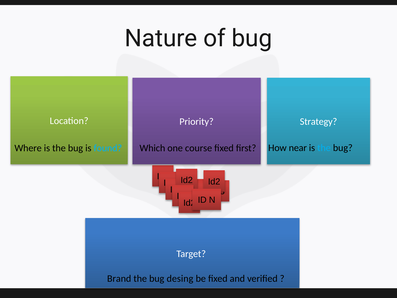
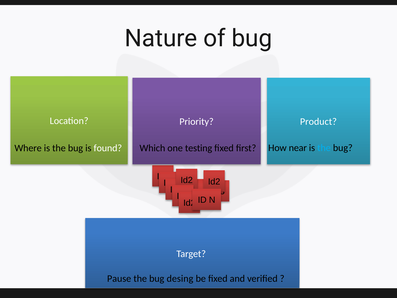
Strategy: Strategy -> Product
found colour: light blue -> white
course: course -> testing
Brand: Brand -> Pause
